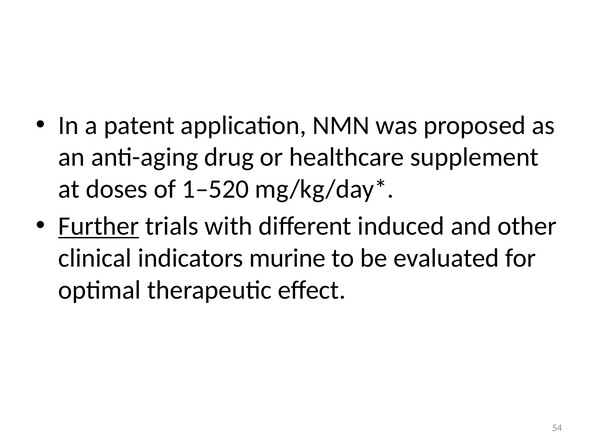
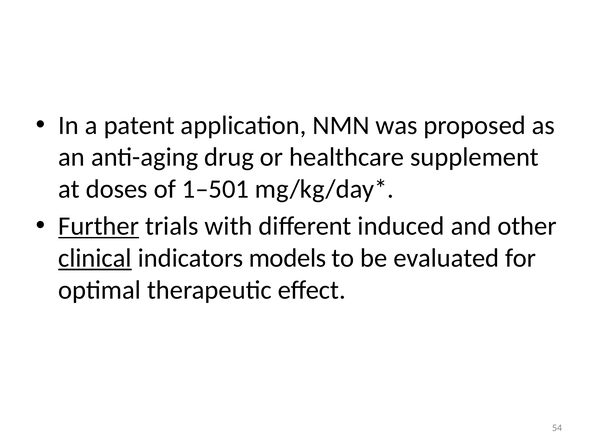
1–520: 1–520 -> 1–501
clinical underline: none -> present
murine: murine -> models
